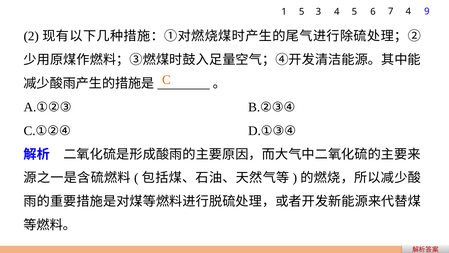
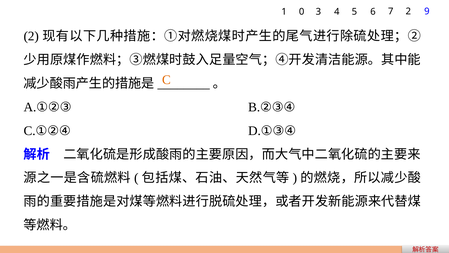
1 5: 5 -> 0
7 4: 4 -> 2
